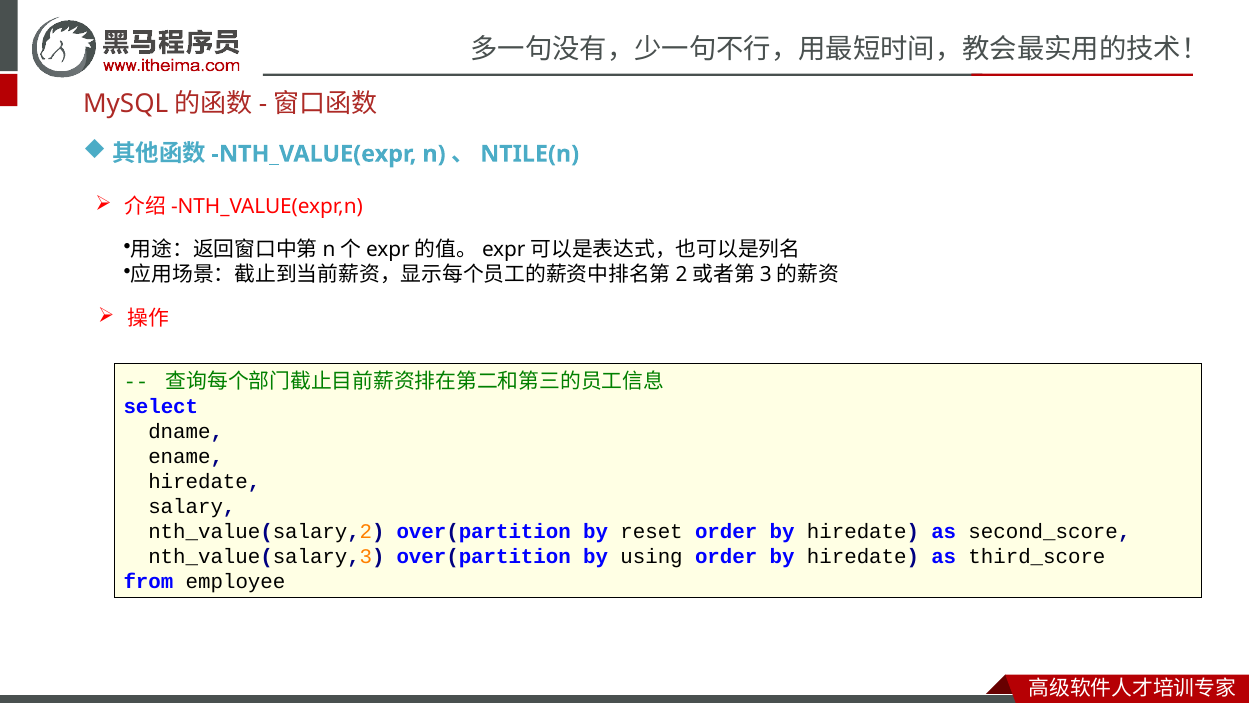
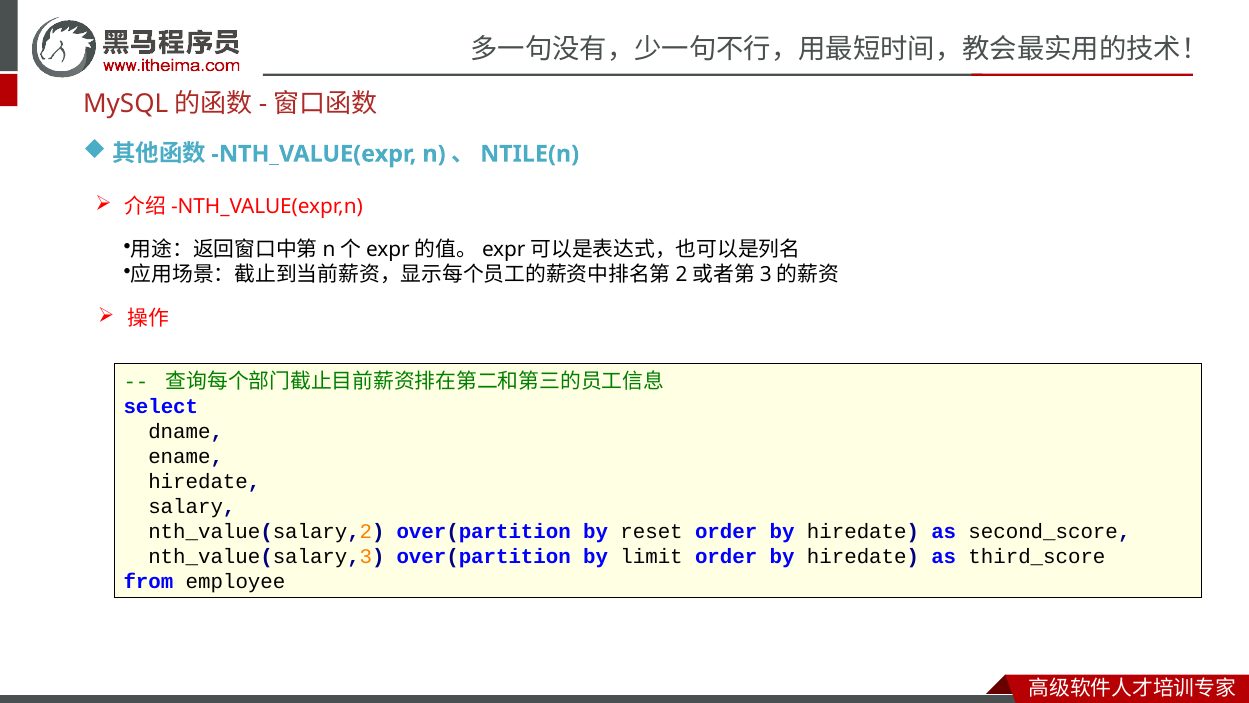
using: using -> limit
